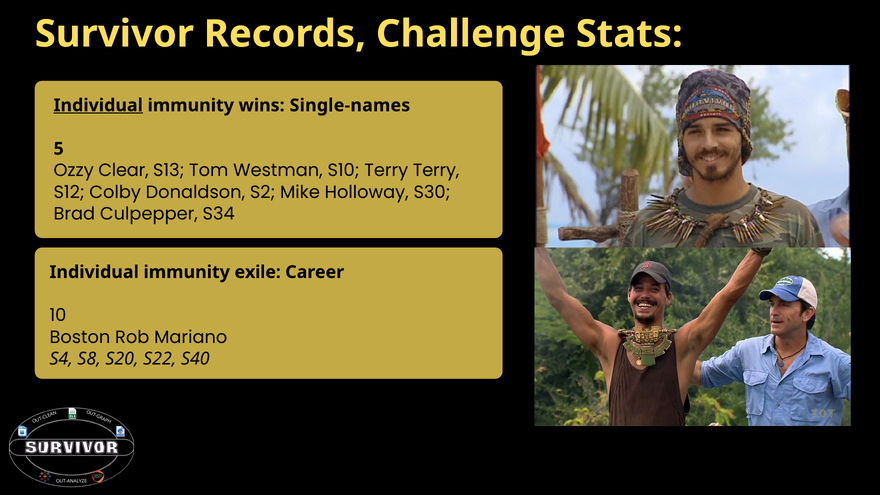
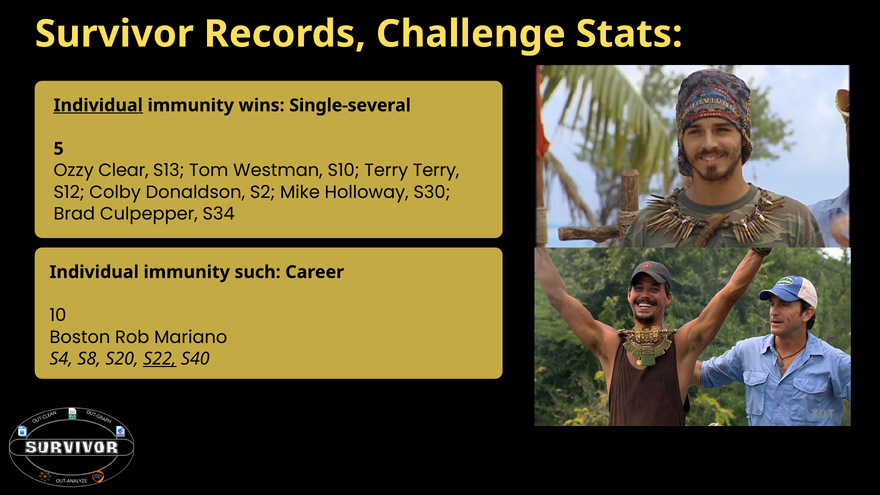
Single-names: Single-names -> Single-several
exile: exile -> such
S22 underline: none -> present
